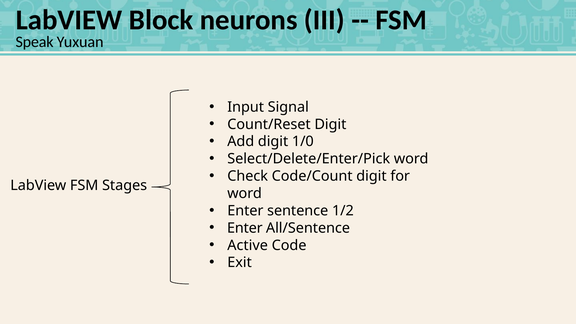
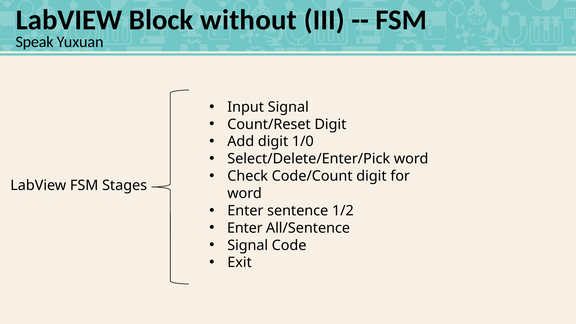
neurons: neurons -> without
Active at (248, 245): Active -> Signal
